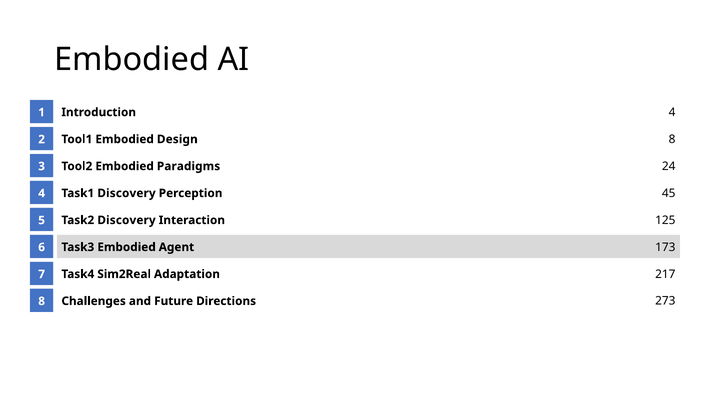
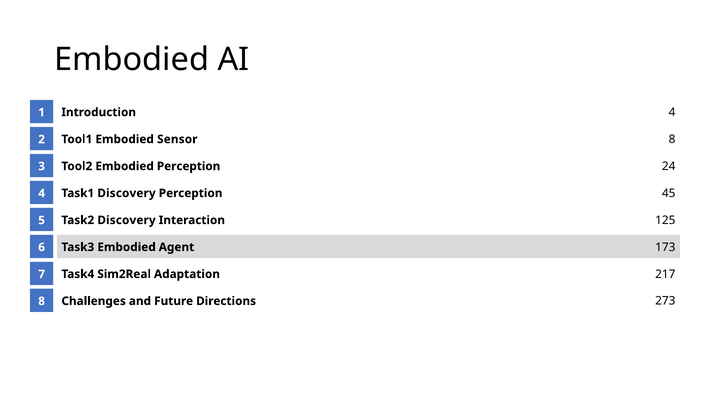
Design: Design -> Sensor
Embodied Paradigms: Paradigms -> Perception
